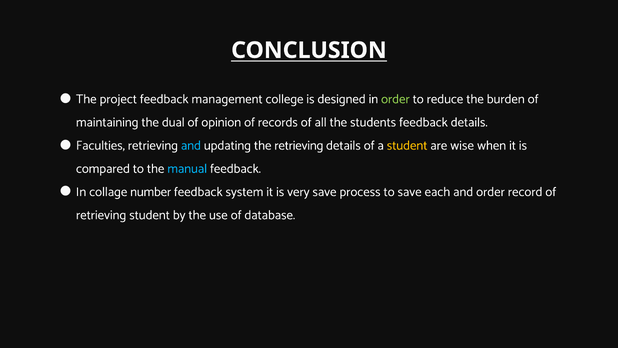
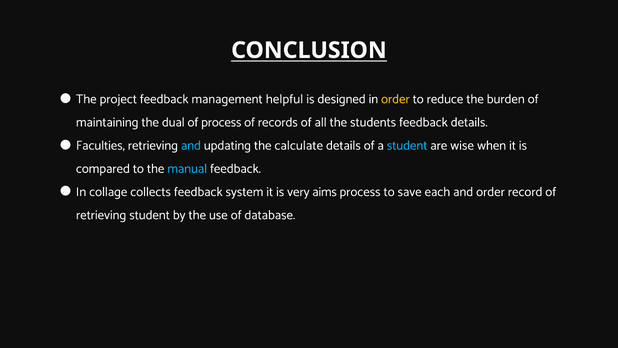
college: college -> helpful
order at (395, 99) colour: light green -> yellow
of opinion: opinion -> process
the retrieving: retrieving -> calculate
student at (407, 145) colour: yellow -> light blue
number: number -> collects
very save: save -> aims
